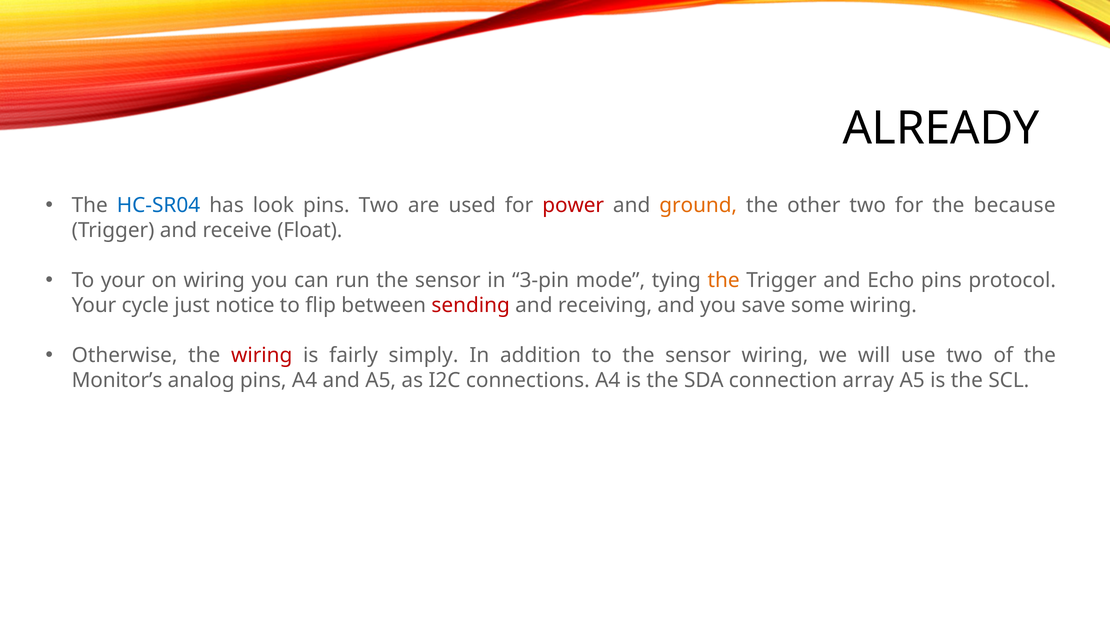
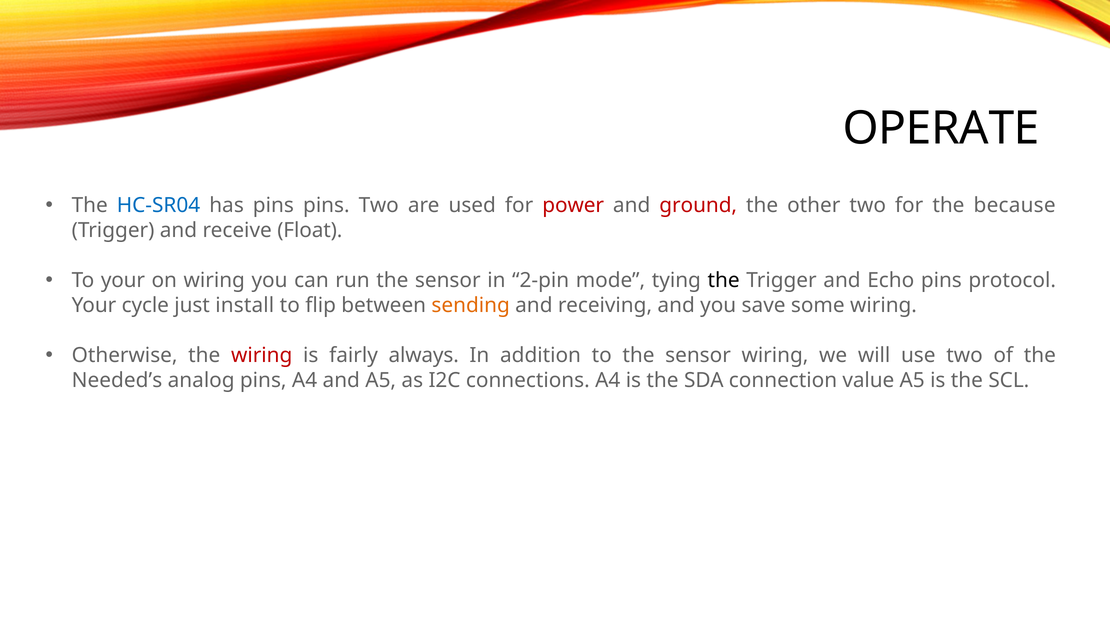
ALREADY: ALREADY -> OPERATE
has look: look -> pins
ground colour: orange -> red
3-pin: 3-pin -> 2-pin
the at (724, 280) colour: orange -> black
notice: notice -> install
sending colour: red -> orange
simply: simply -> always
Monitor’s: Monitor’s -> Needed’s
array: array -> value
